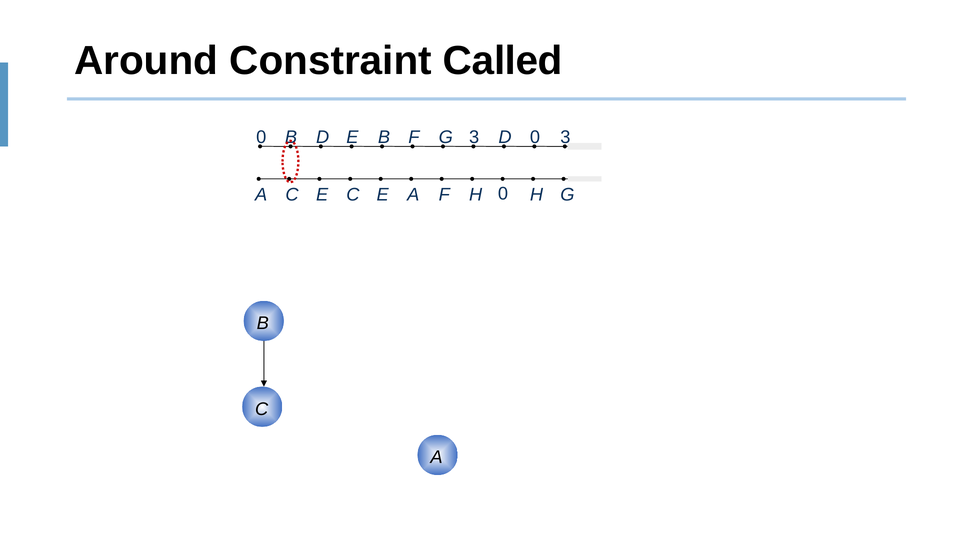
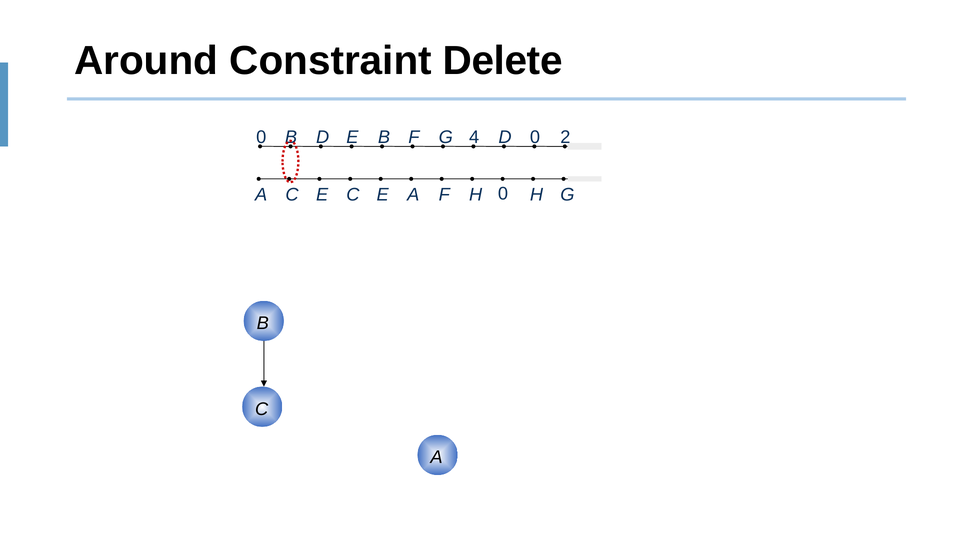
Called: Called -> Delete
F 3: 3 -> 4
0 3: 3 -> 2
